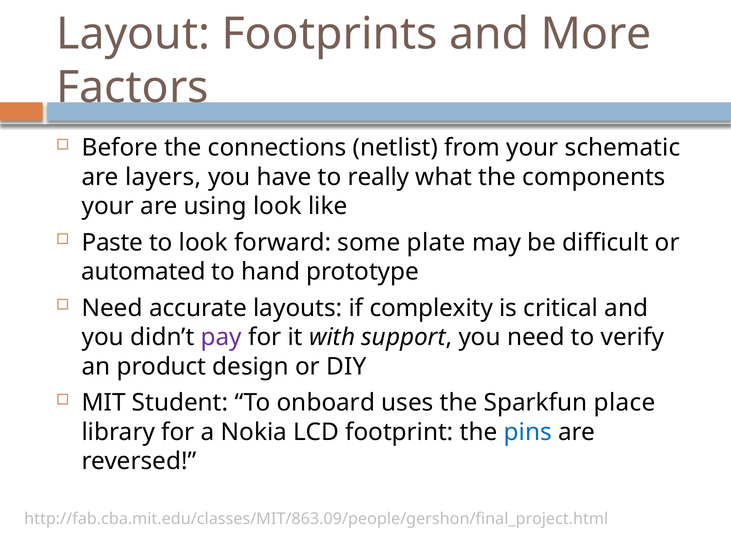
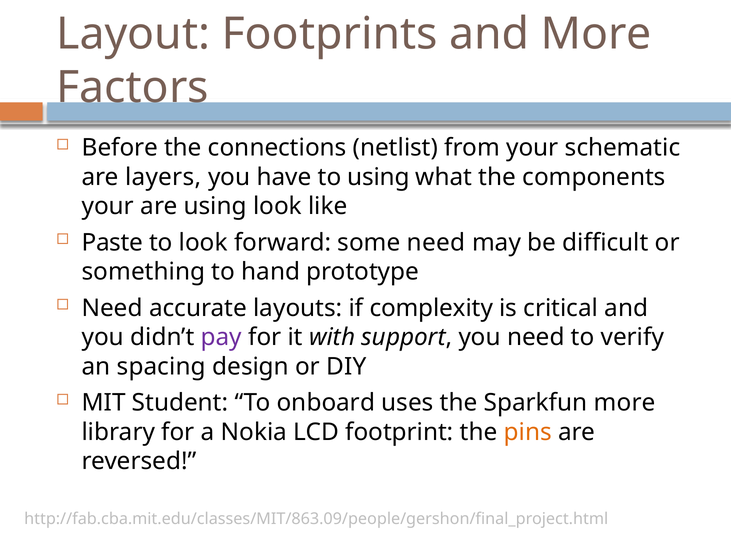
to really: really -> using
some plate: plate -> need
automated: automated -> something
product: product -> spacing
Sparkfun place: place -> more
pins colour: blue -> orange
